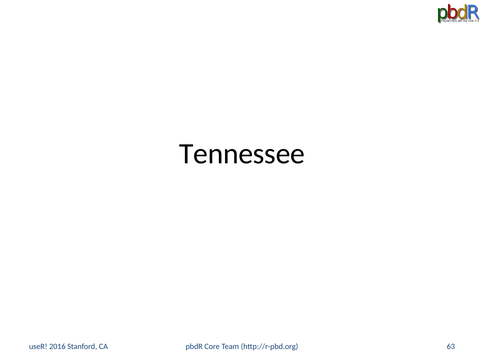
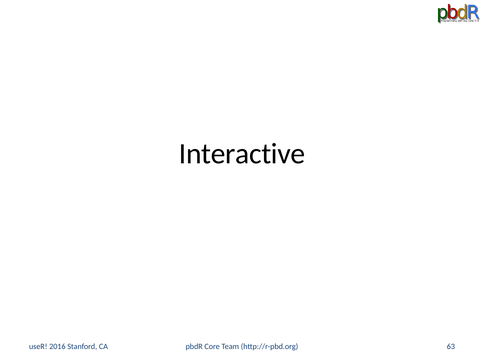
Tennessee: Tennessee -> Interactive
